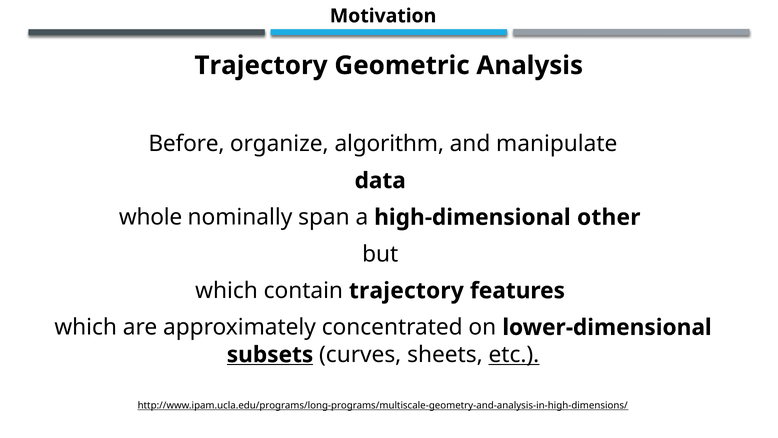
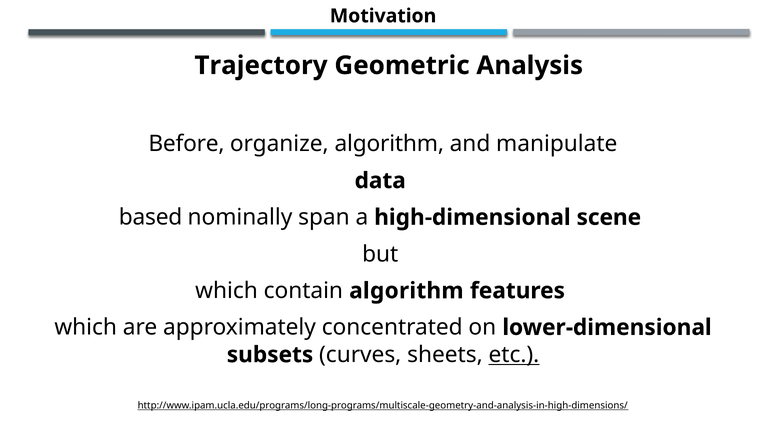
whole: whole -> based
other: other -> scene
contain trajectory: trajectory -> algorithm
subsets underline: present -> none
